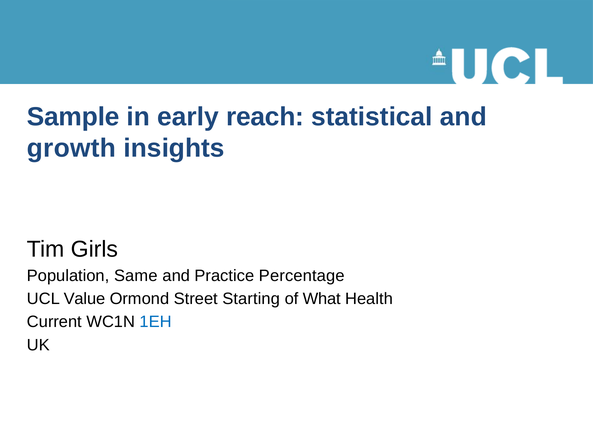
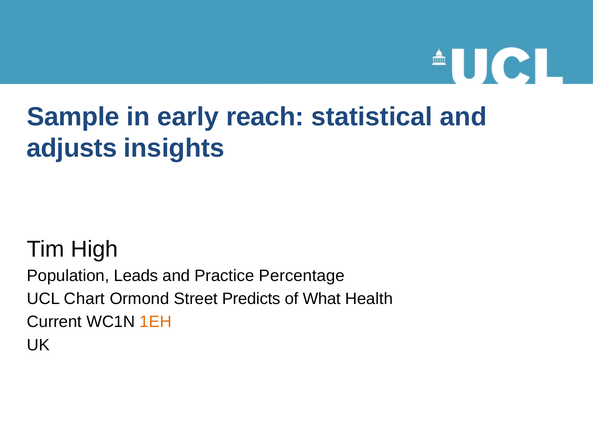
growth: growth -> adjusts
Girls: Girls -> High
Same: Same -> Leads
Value: Value -> Chart
Starting: Starting -> Predicts
1EH colour: blue -> orange
